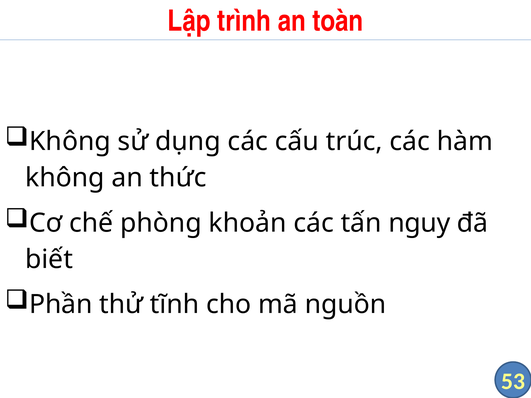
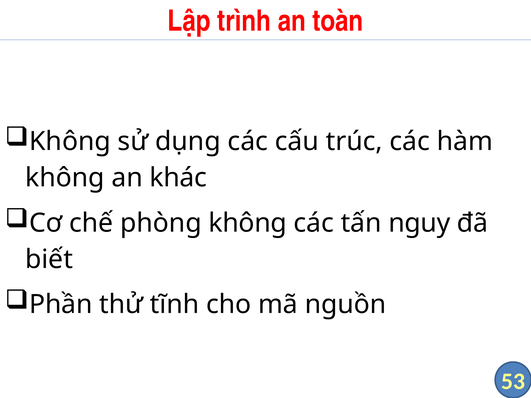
thức: thức -> khác
phòng khoản: khoản -> không
